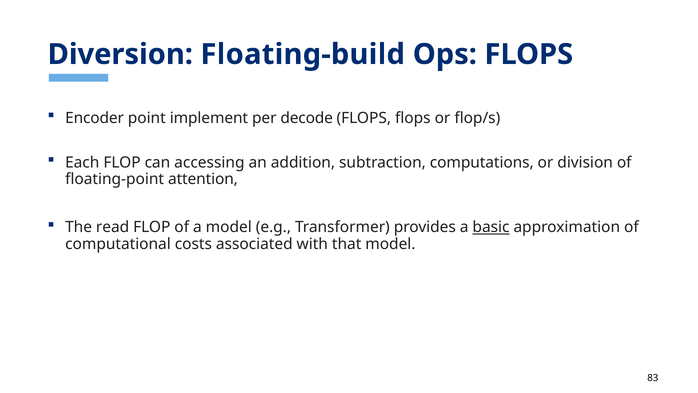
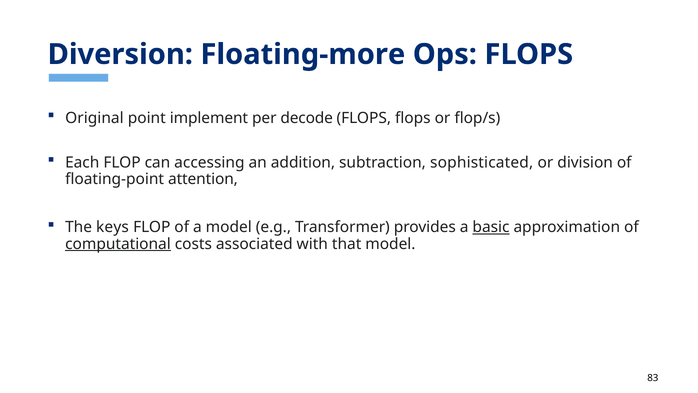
Floating-build: Floating-build -> Floating-more
Encoder: Encoder -> Original
computations: computations -> sophisticated
read: read -> keys
computational underline: none -> present
